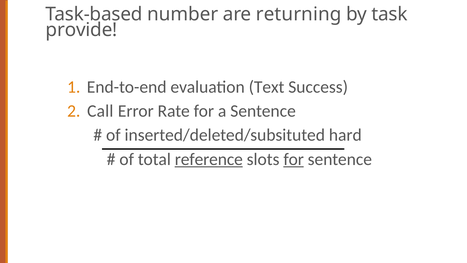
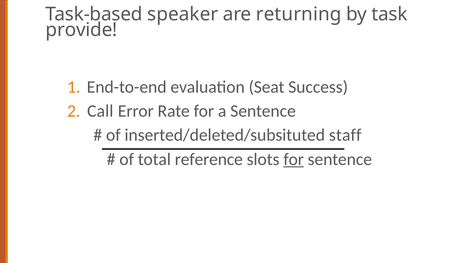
number: number -> speaker
Text: Text -> Seat
hard: hard -> staff
reference underline: present -> none
